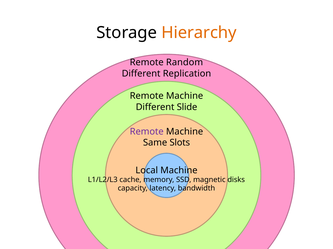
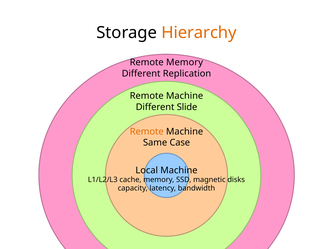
Remote Random: Random -> Memory
Remote at (147, 132) colour: purple -> orange
Slots: Slots -> Case
